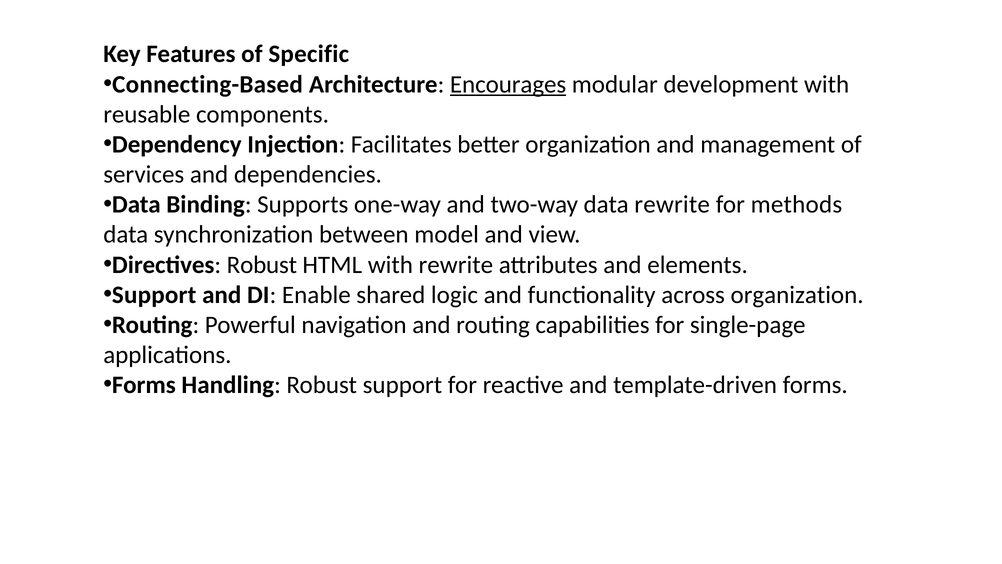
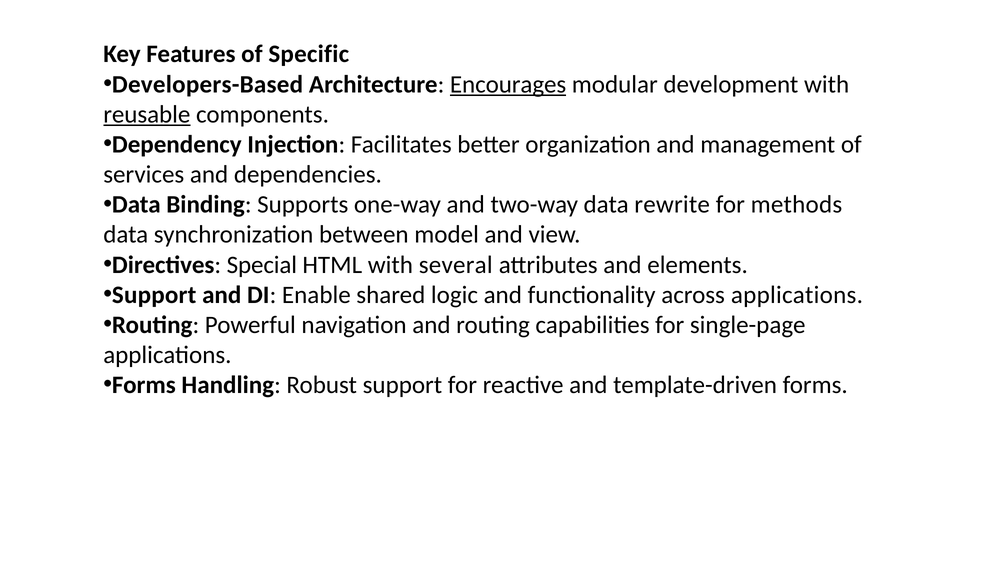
Connecting-Based: Connecting-Based -> Developers-Based
reusable underline: none -> present
Directives Robust: Robust -> Special
with rewrite: rewrite -> several
across organization: organization -> applications
